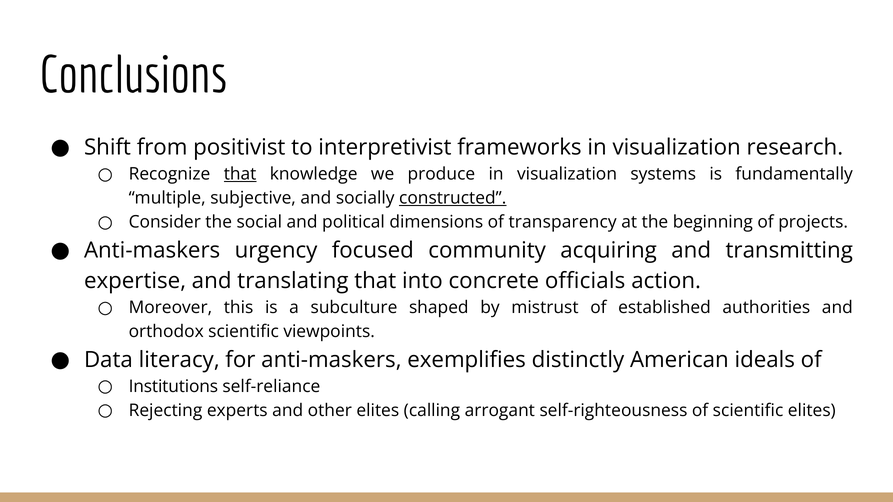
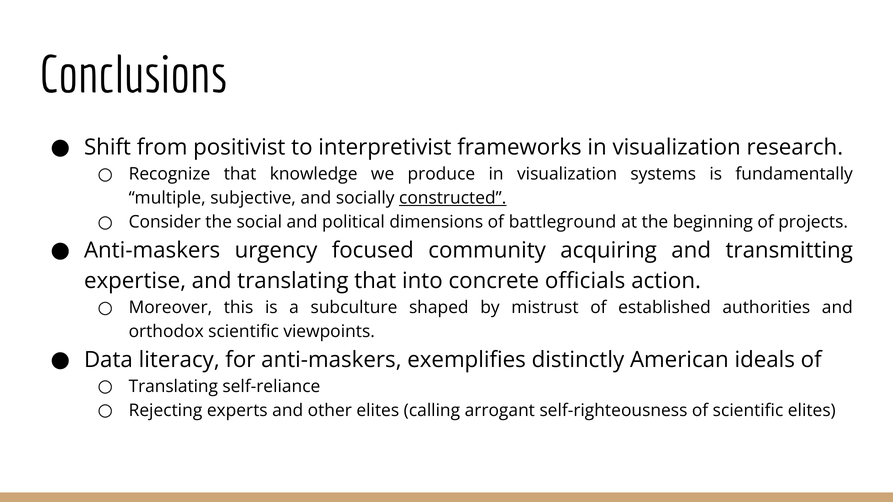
that at (240, 174) underline: present -> none
transparency: transparency -> battleground
Institutions at (173, 387): Institutions -> Translating
